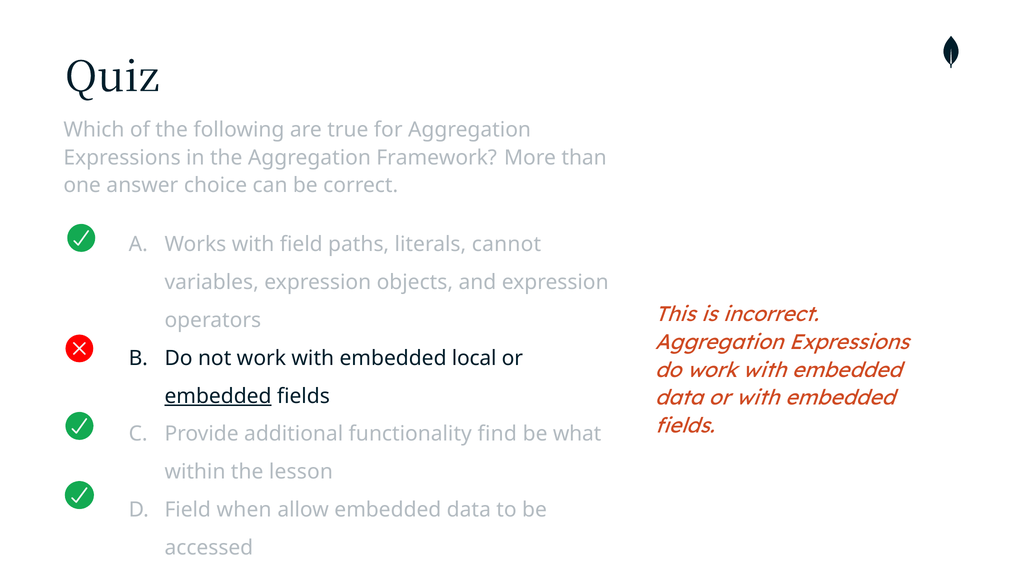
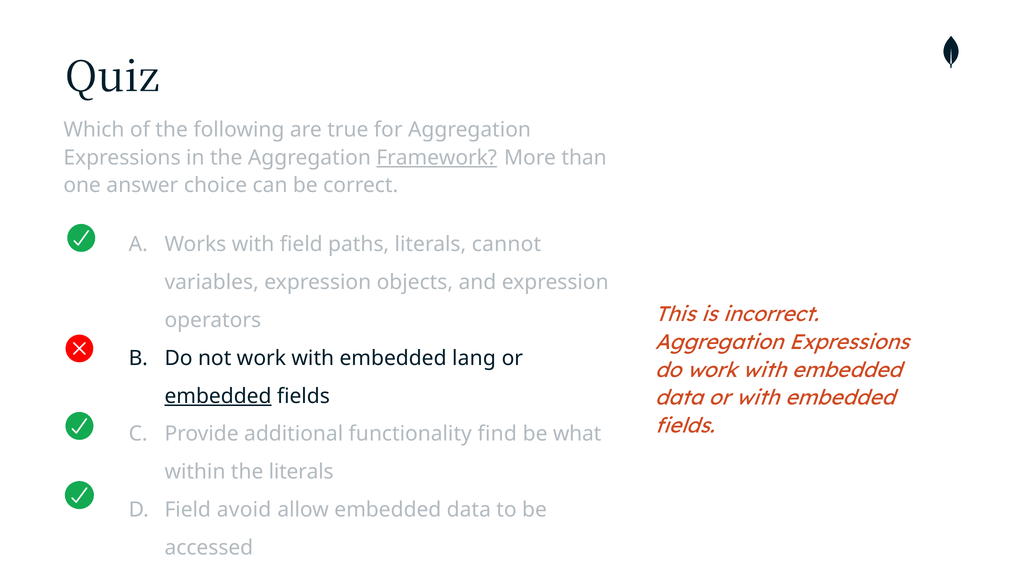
Framework underline: none -> present
local: local -> lang
the lesson: lesson -> literals
when: when -> avoid
